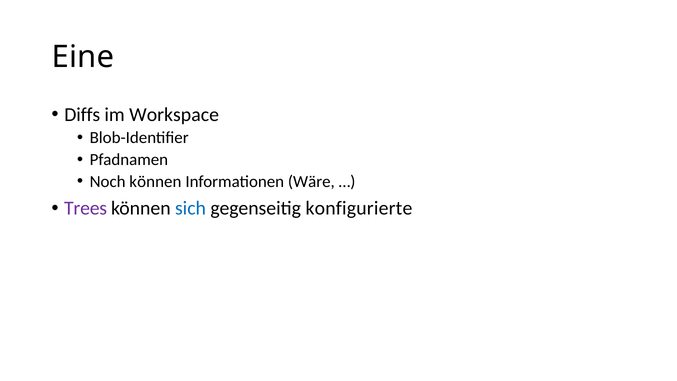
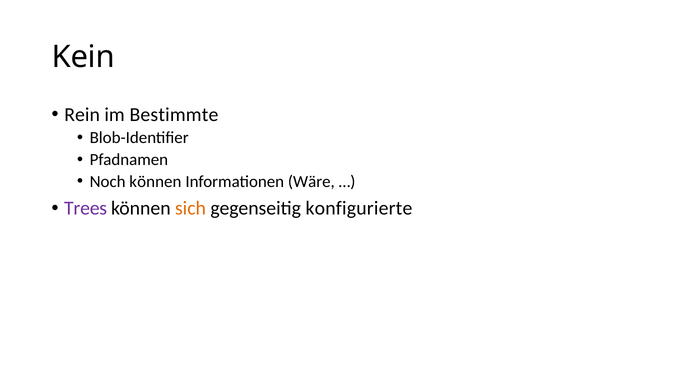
Eine: Eine -> Kein
Diffs: Diffs -> Rein
Workspace: Workspace -> Bestimmte
sich colour: blue -> orange
